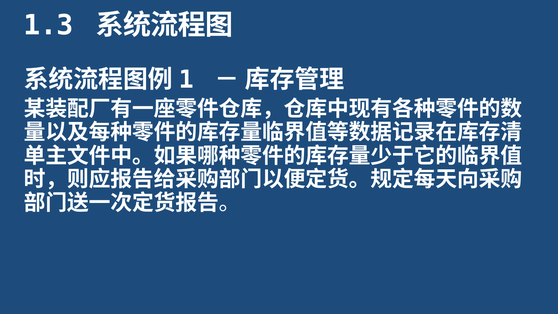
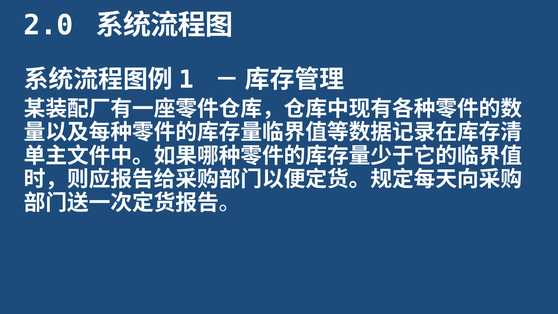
1.3: 1.3 -> 2.0
